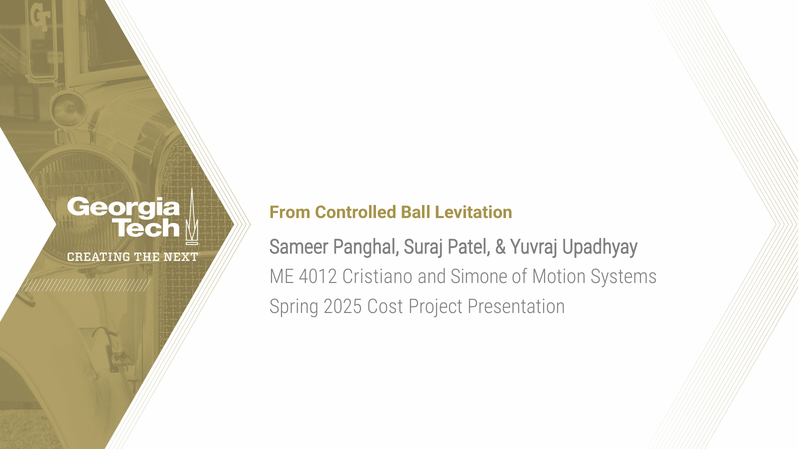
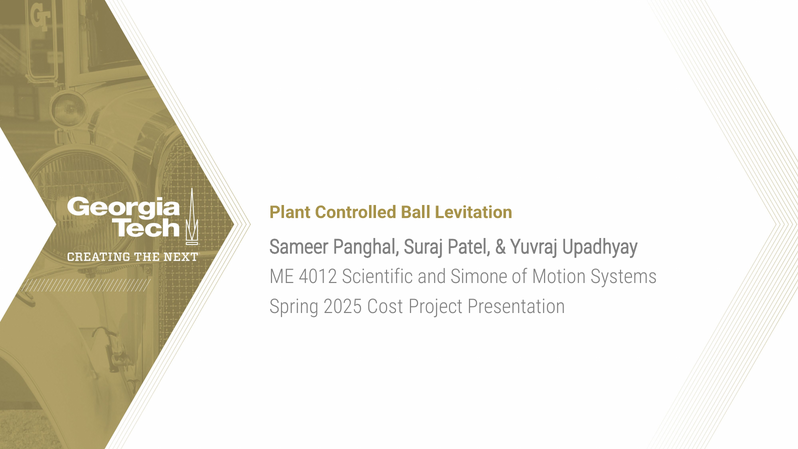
From: From -> Plant
Cristiano: Cristiano -> Scientific
